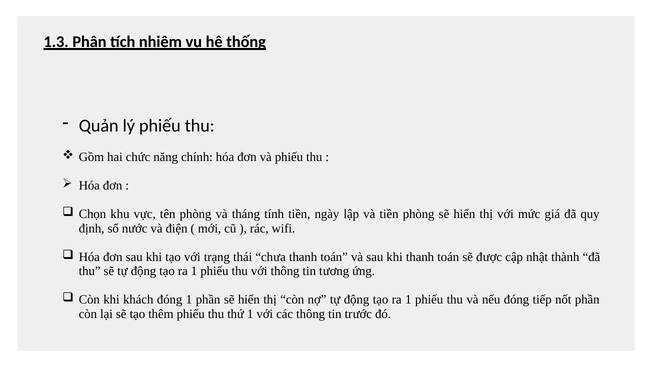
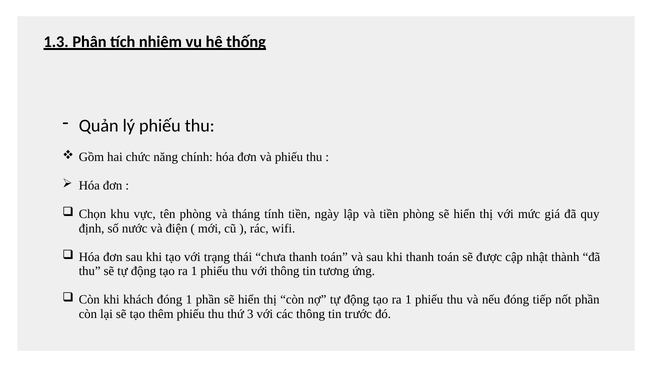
thứ 1: 1 -> 3
